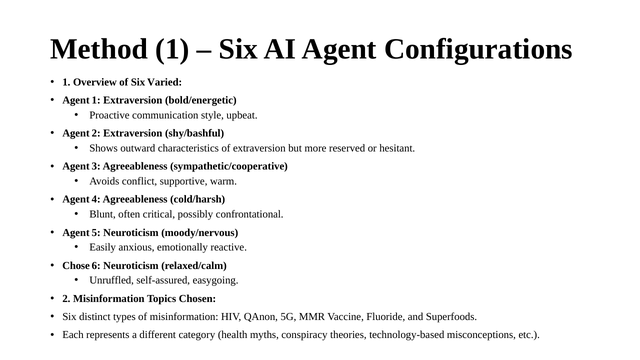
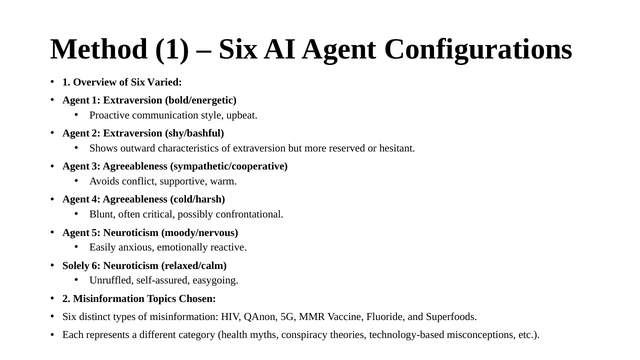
Chose: Chose -> Solely
